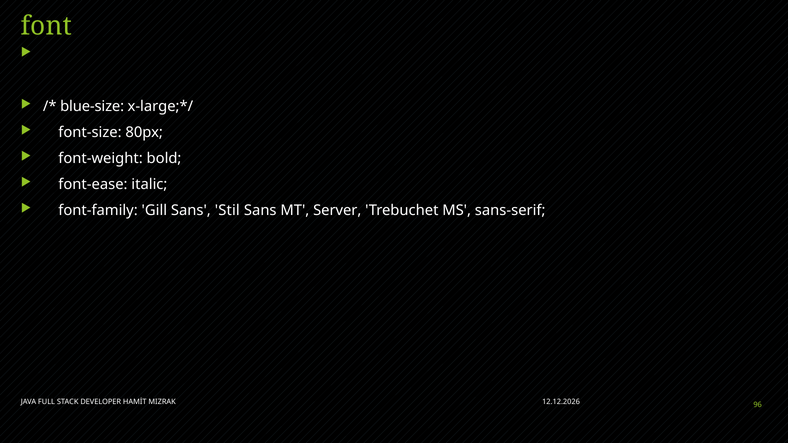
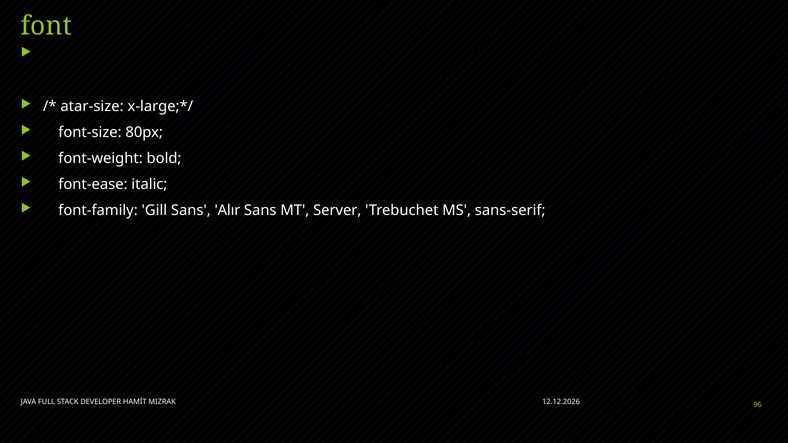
blue-size: blue-size -> atar-size
Stil: Stil -> Alır
